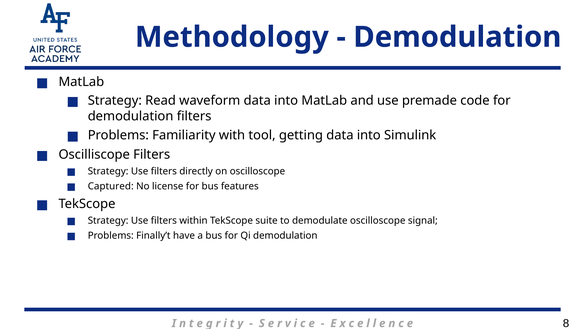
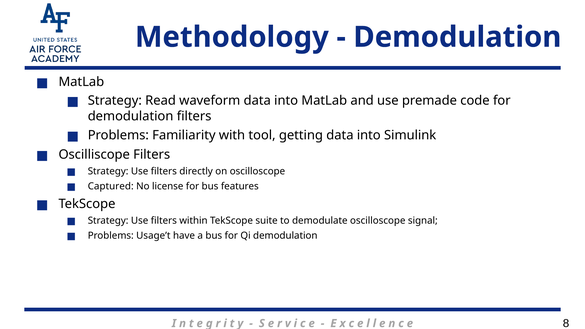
Finally’t: Finally’t -> Usage’t
